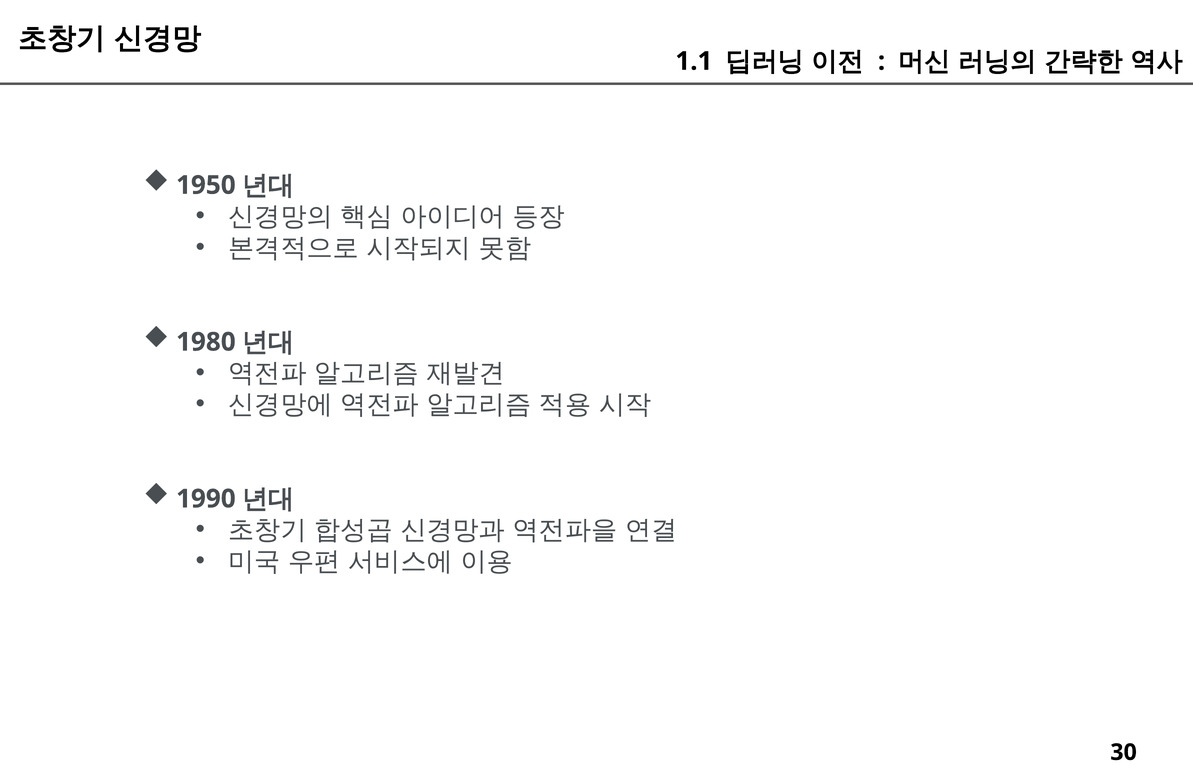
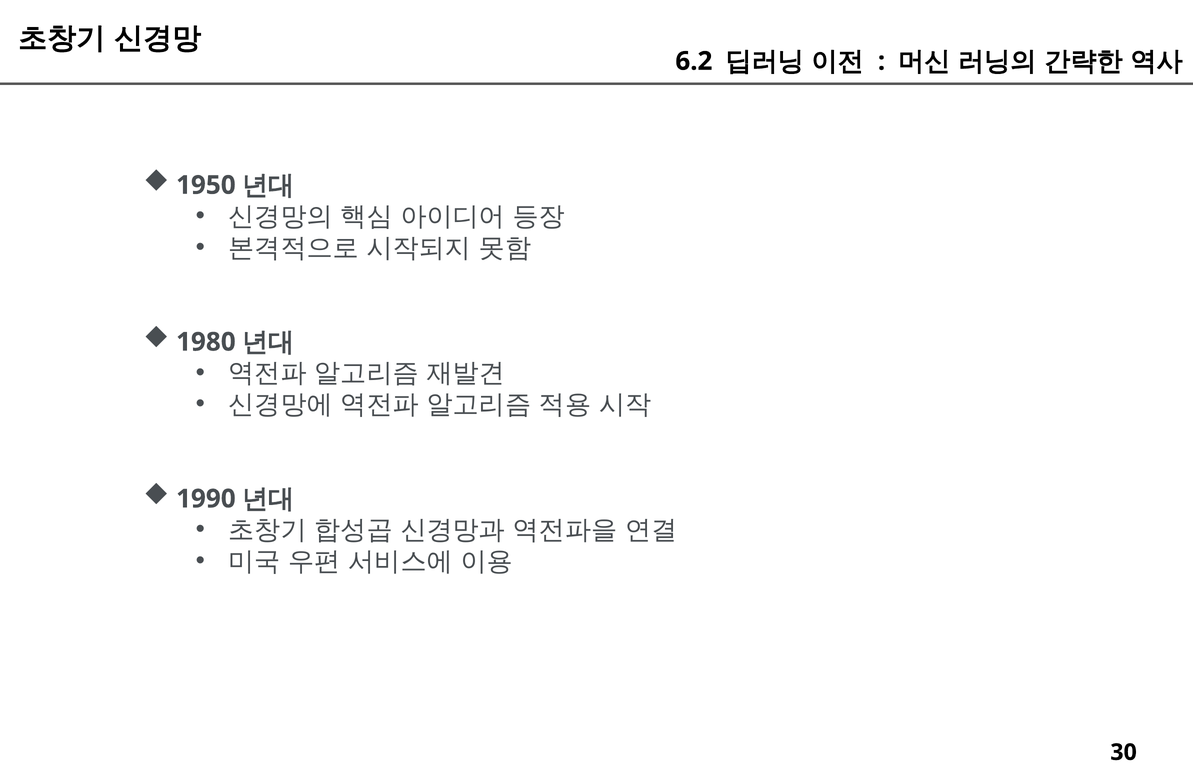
1.1: 1.1 -> 6.2
